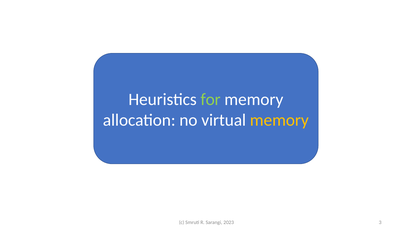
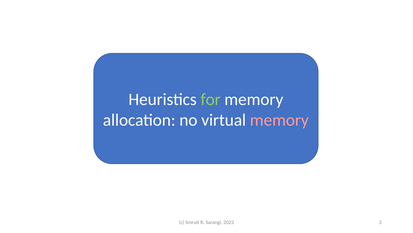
memory at (279, 120) colour: yellow -> pink
